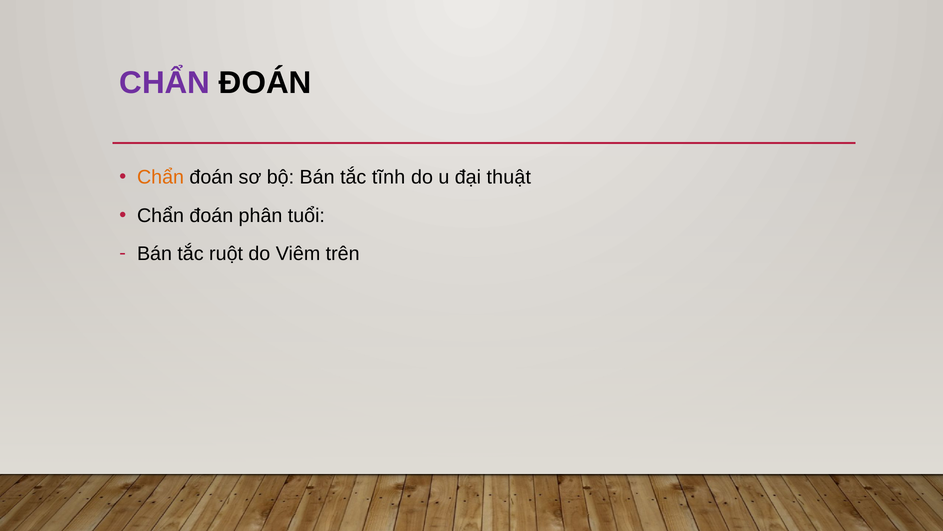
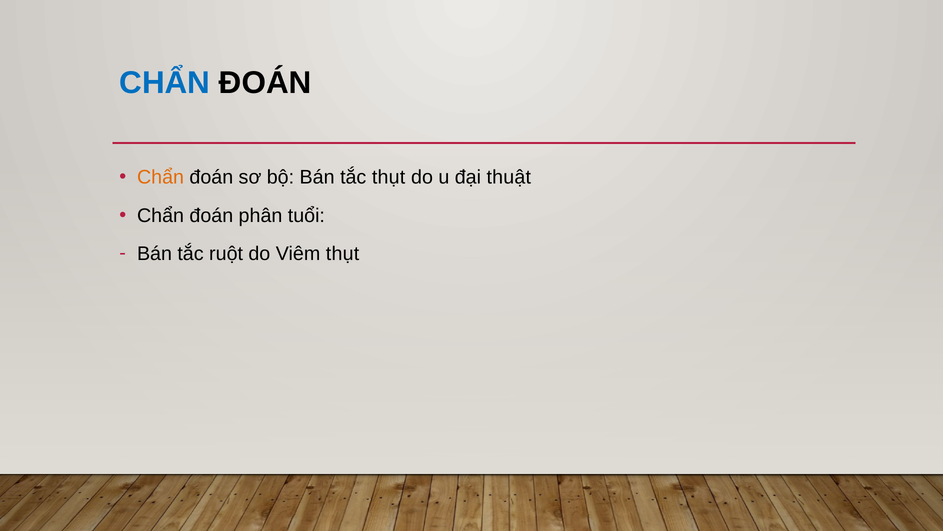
CHẨN at (165, 83) colour: purple -> blue
tắc tĩnh: tĩnh -> thụt
Viêm trên: trên -> thụt
